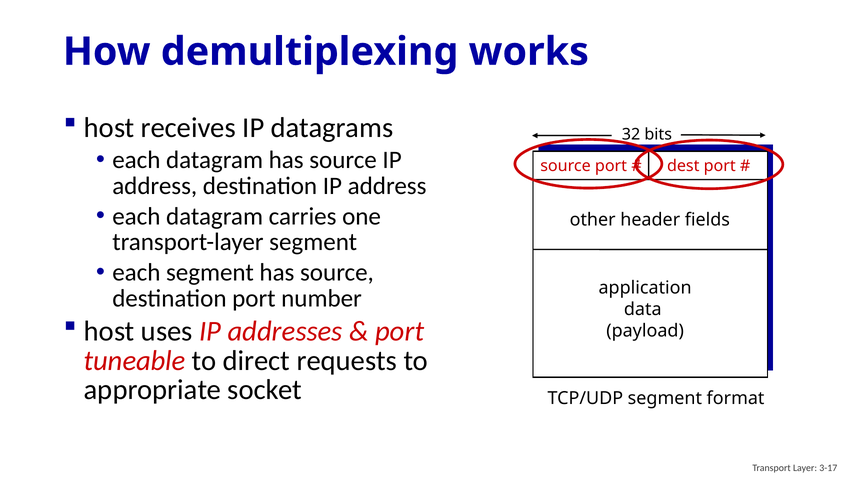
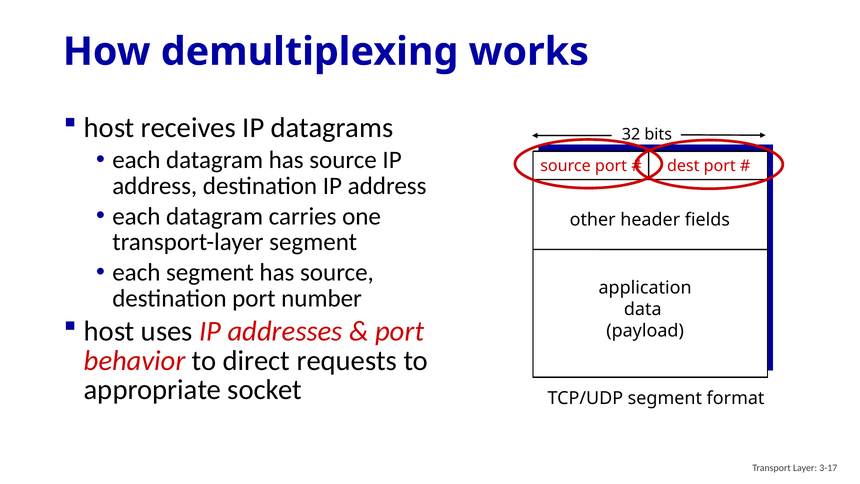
tuneable: tuneable -> behavior
